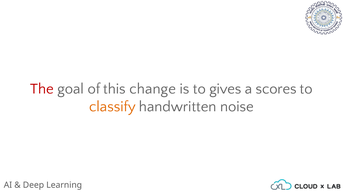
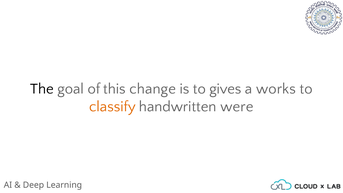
The colour: red -> black
scores: scores -> works
noise: noise -> were
